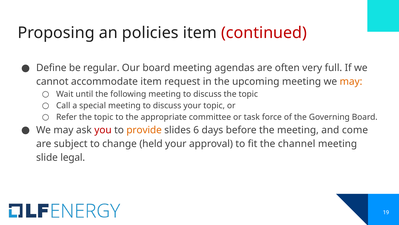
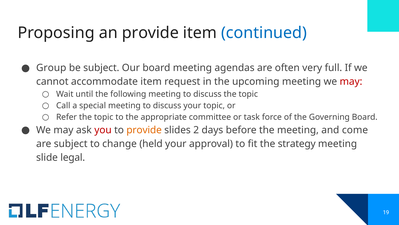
an policies: policies -> provide
continued colour: red -> blue
Define: Define -> Group
be regular: regular -> subject
may at (351, 81) colour: orange -> red
6: 6 -> 2
channel: channel -> strategy
